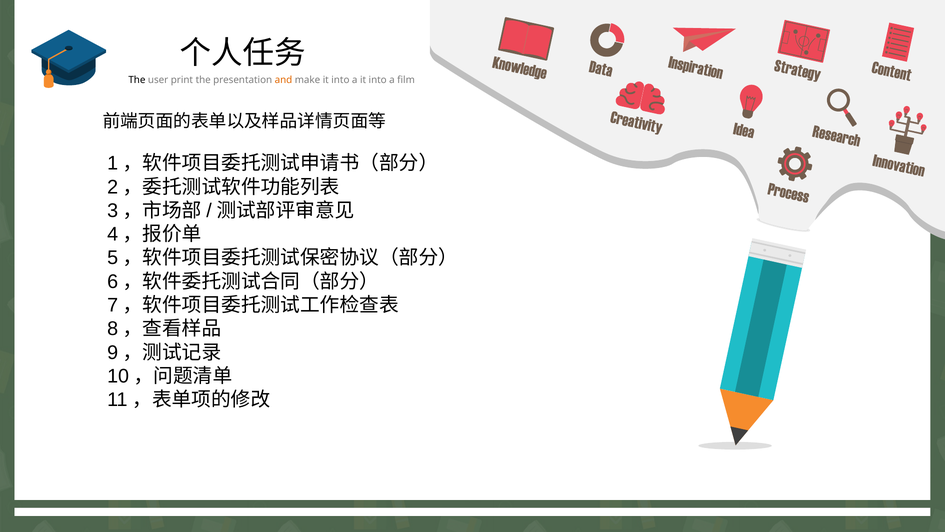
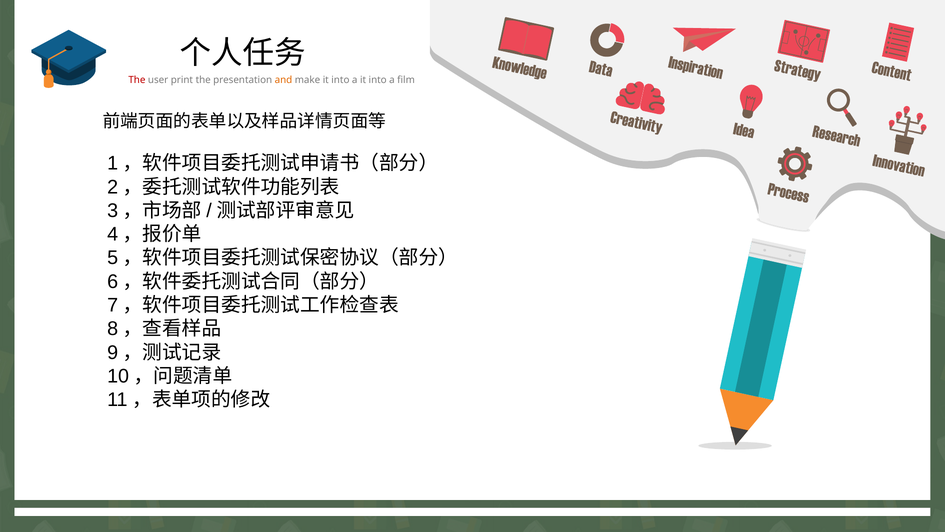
The at (137, 80) colour: black -> red
